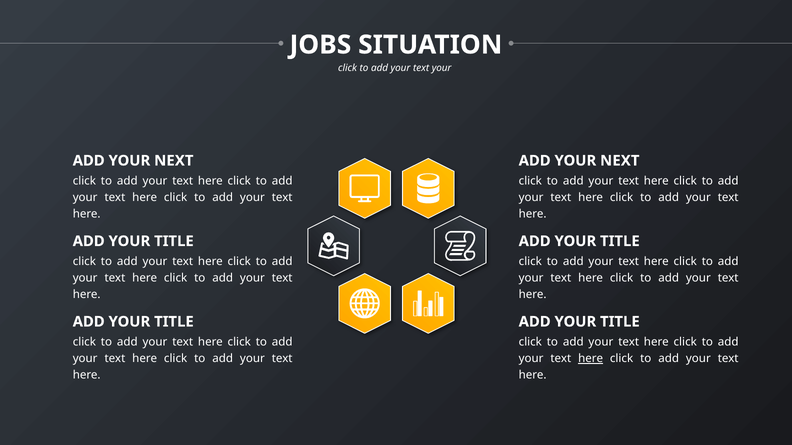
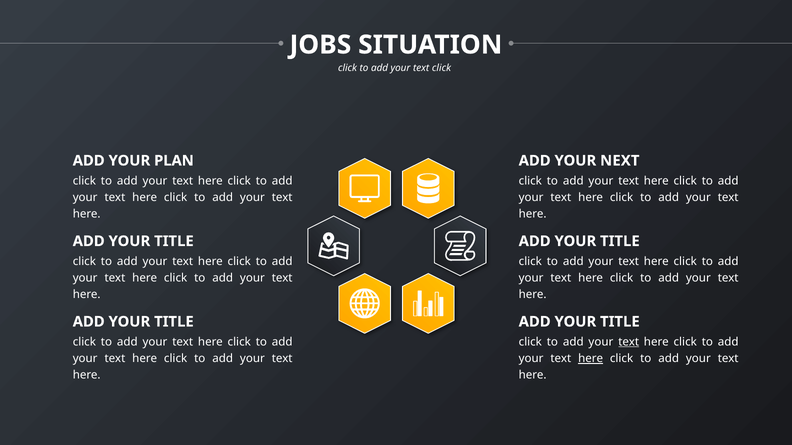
text your: your -> click
NEXT at (174, 161): NEXT -> PLAN
text at (629, 342) underline: none -> present
